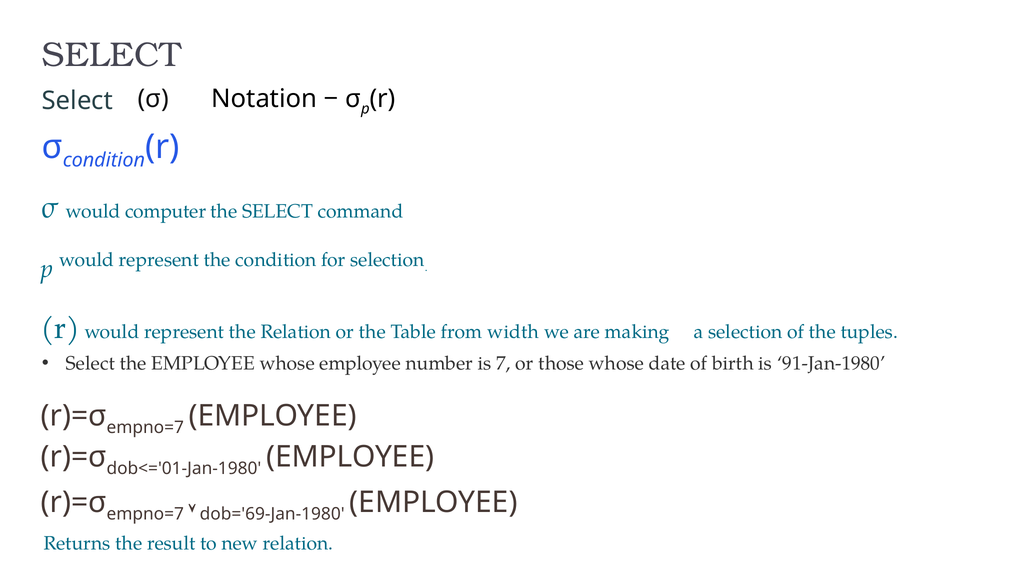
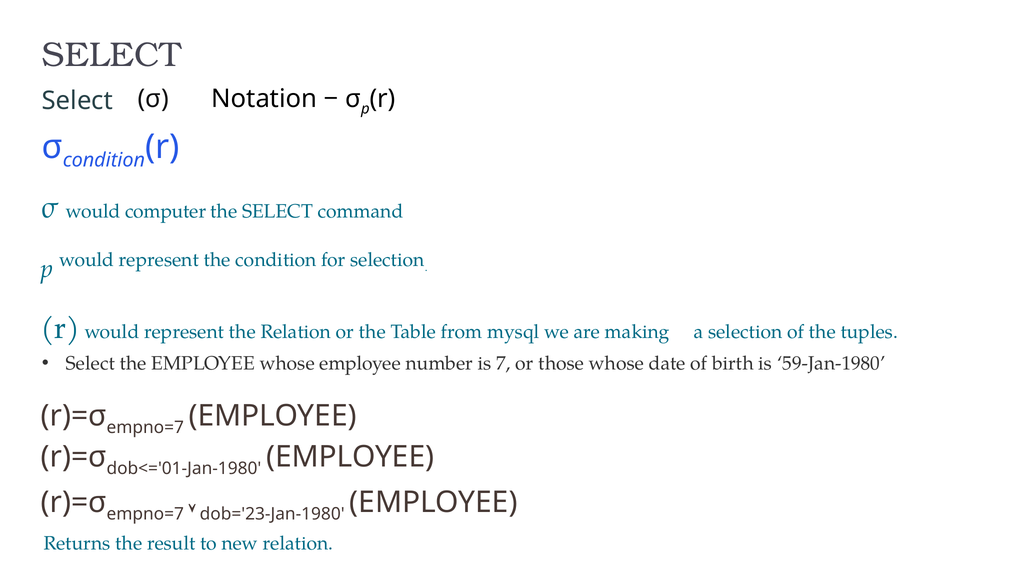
width: width -> mysql
91-Jan-1980: 91-Jan-1980 -> 59-Jan-1980
dob='69-Jan-1980: dob='69-Jan-1980 -> dob='23-Jan-1980
